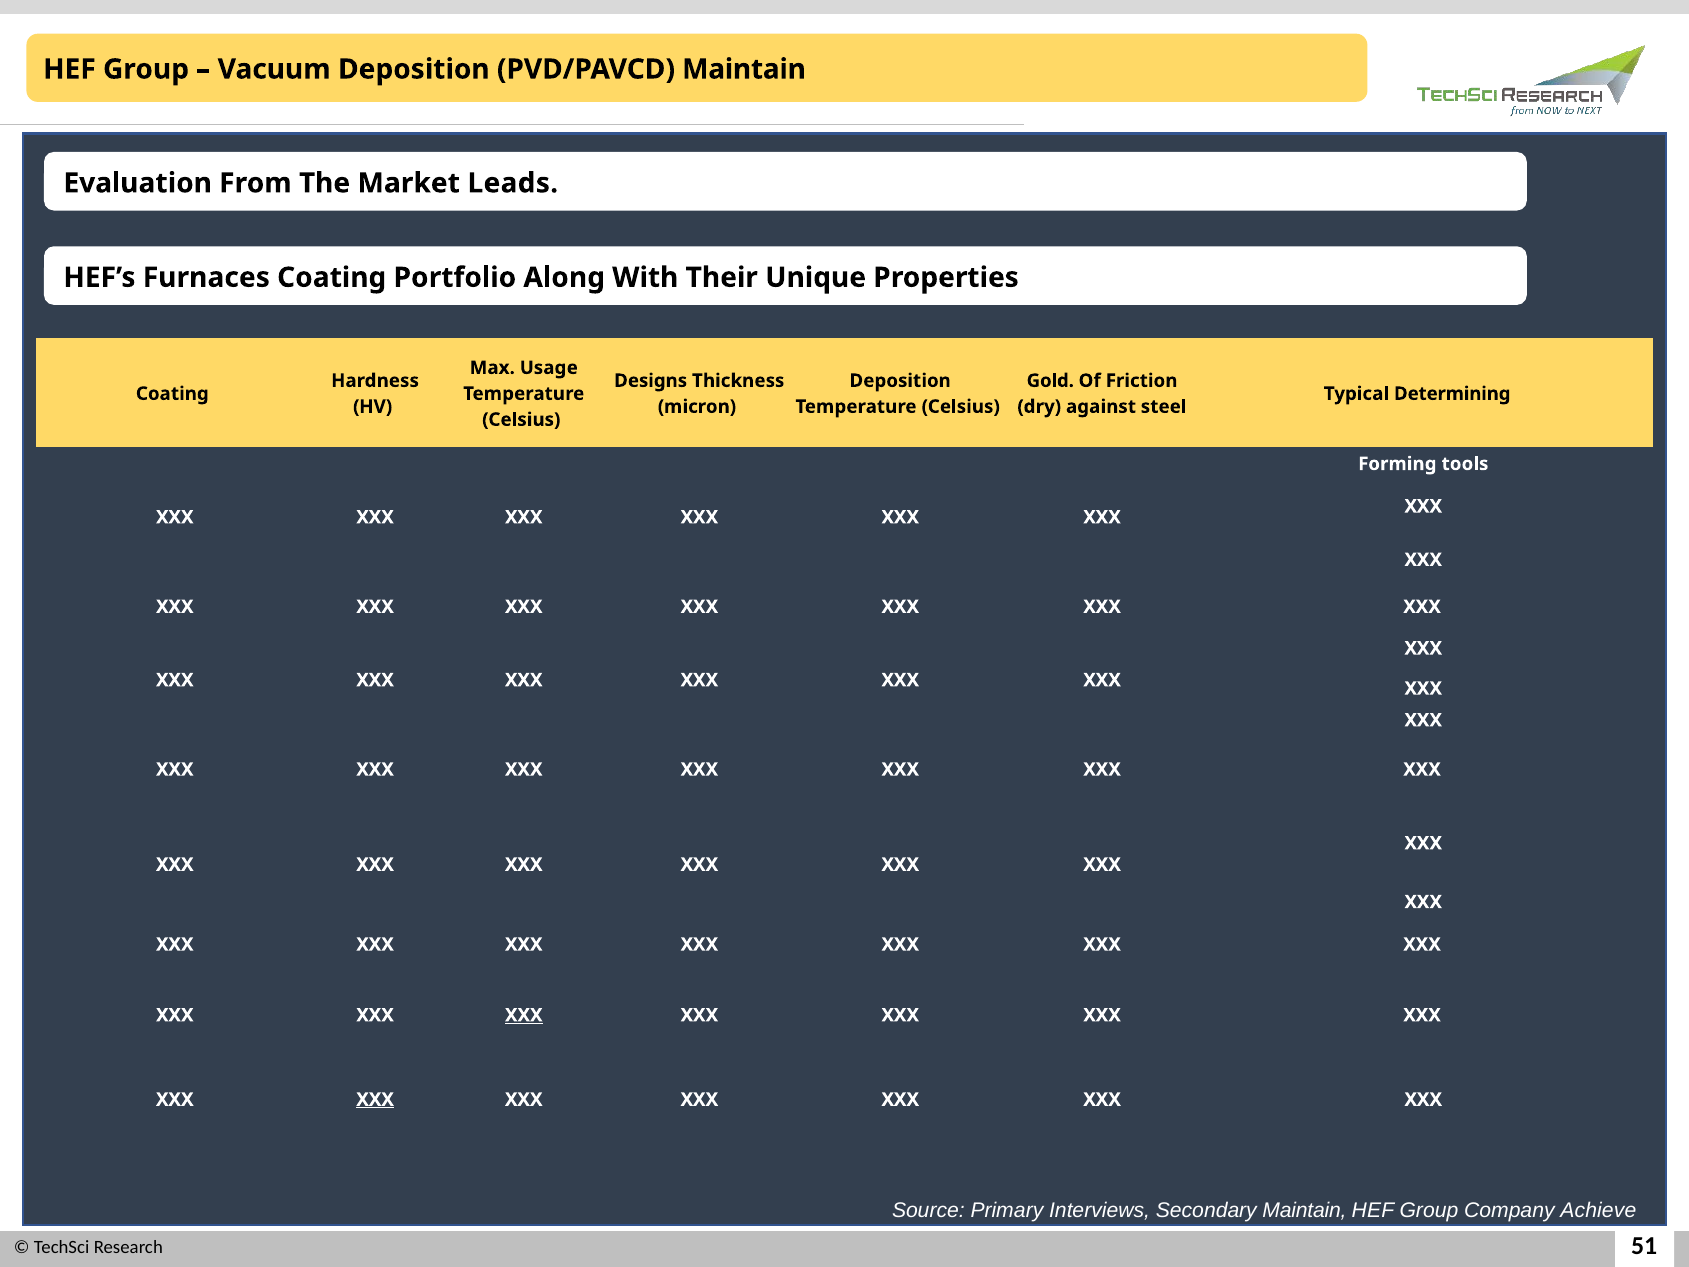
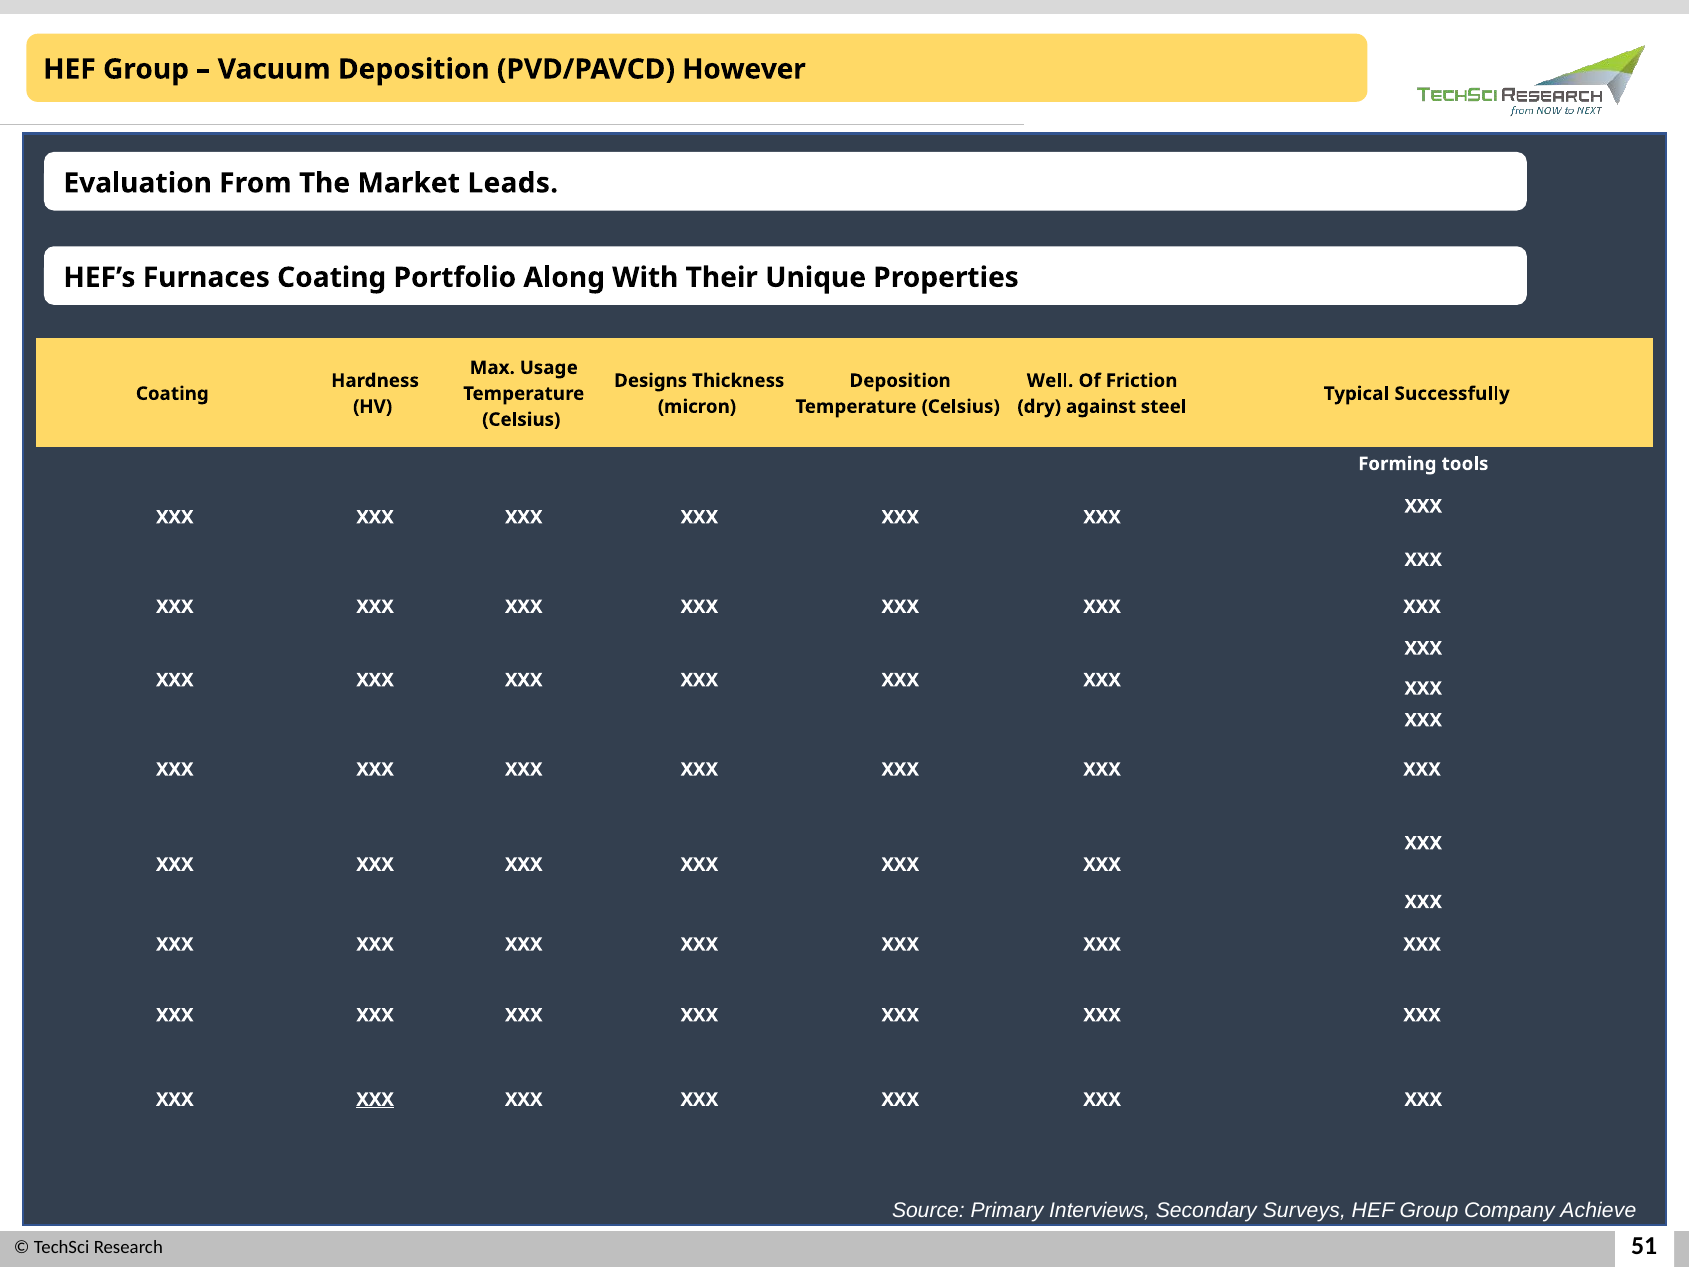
PVD/PAVCD Maintain: Maintain -> However
Gold: Gold -> Well
Determining: Determining -> Successfully
XXX at (524, 1015) underline: present -> none
Secondary Maintain: Maintain -> Surveys
